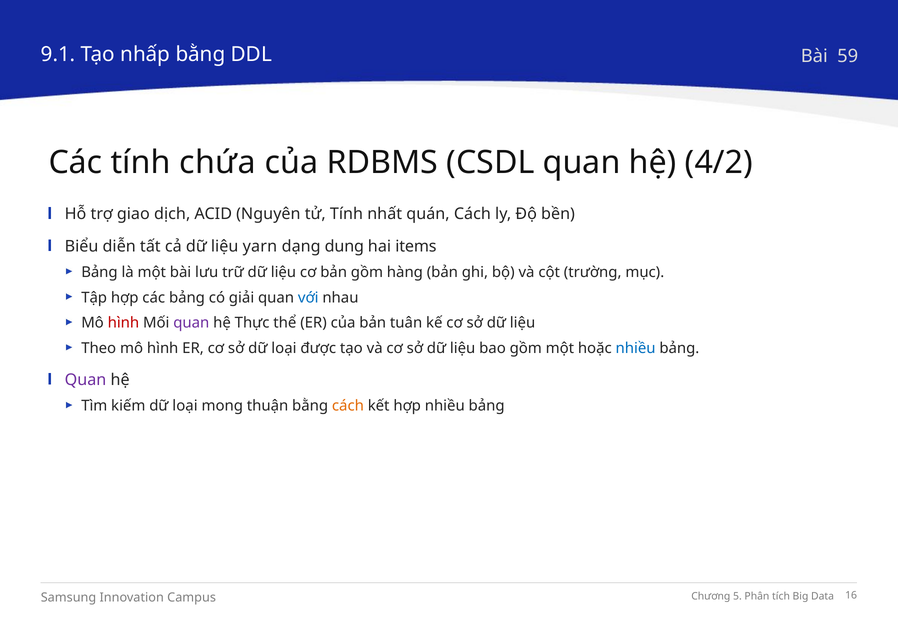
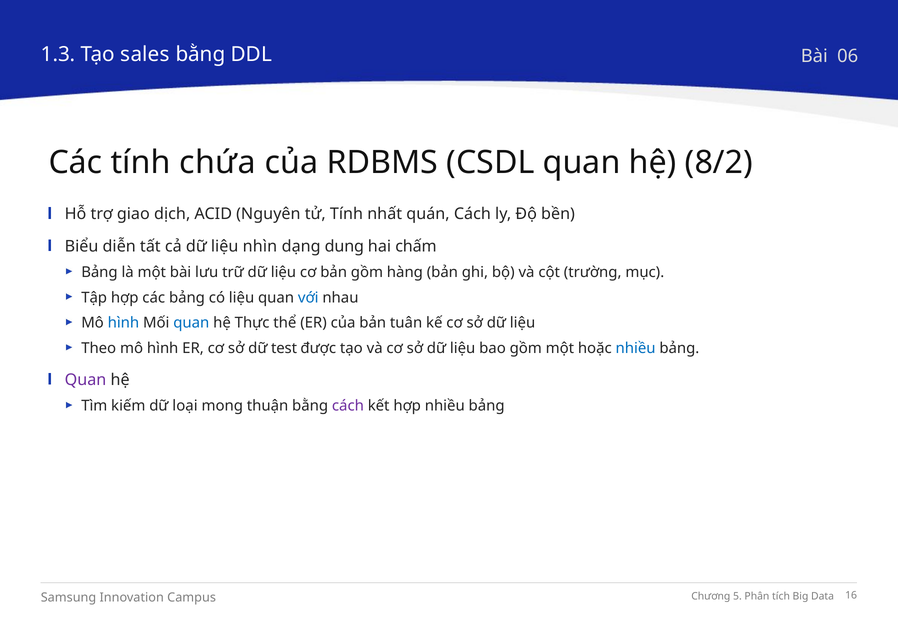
9.1: 9.1 -> 1.3
nhấp: nhấp -> sales
59: 59 -> 06
4/2: 4/2 -> 8/2
yarn: yarn -> nhìn
items: items -> chấm
có giải: giải -> liệu
hình at (123, 323) colour: red -> blue
quan at (191, 323) colour: purple -> blue
sở dữ loại: loại -> test
cách at (348, 406) colour: orange -> purple
